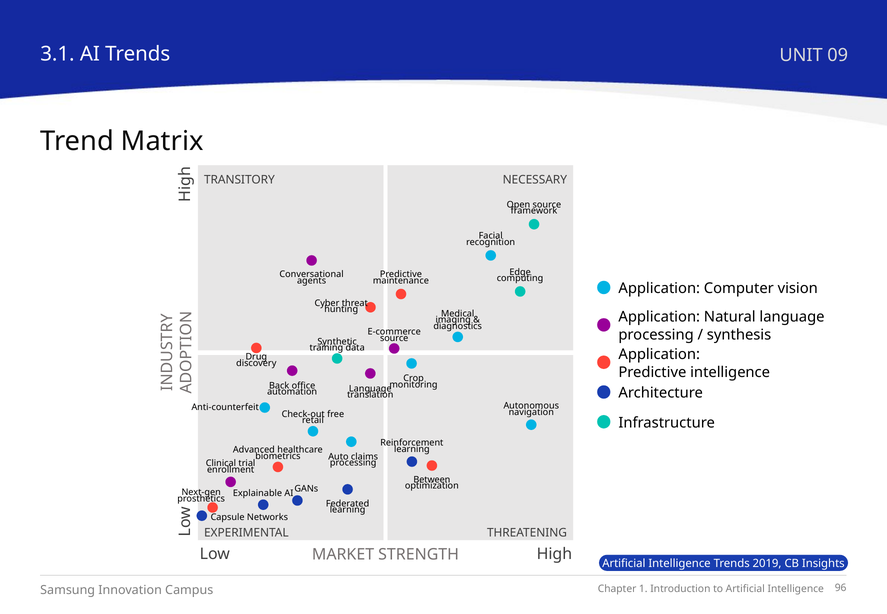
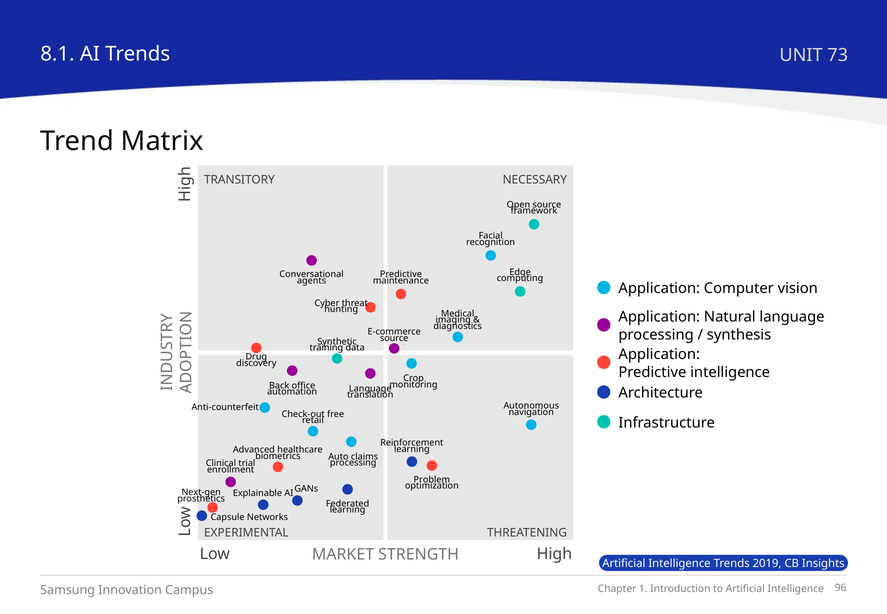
3.1: 3.1 -> 8.1
09: 09 -> 73
Between: Between -> Problem
